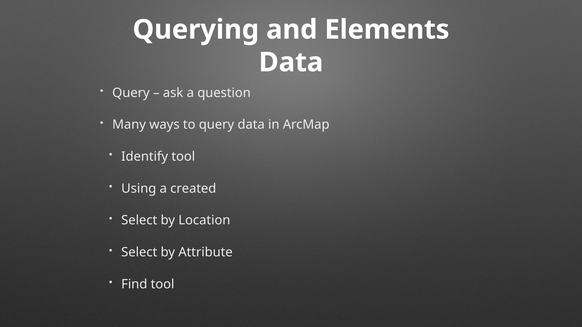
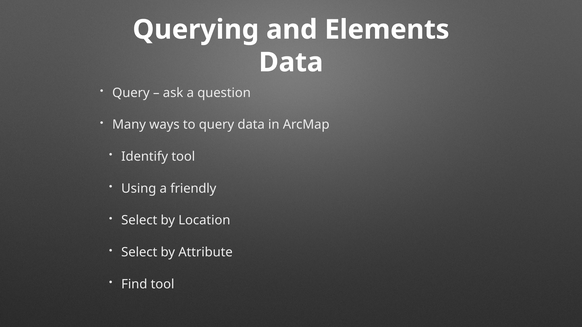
created: created -> friendly
